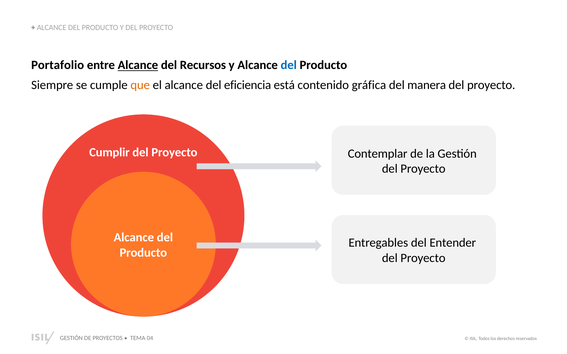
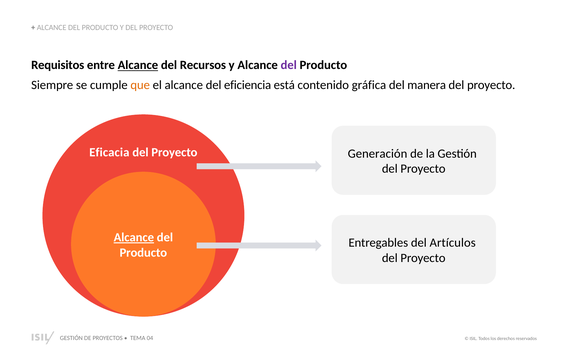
Portafolio: Portafolio -> Requisitos
del at (289, 65) colour: blue -> purple
Cumplir: Cumplir -> Eficacia
Contemplar: Contemplar -> Generación
Alcance at (134, 238) underline: none -> present
Entender: Entender -> Artículos
